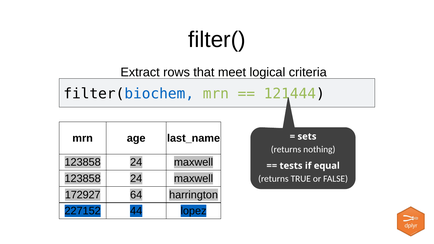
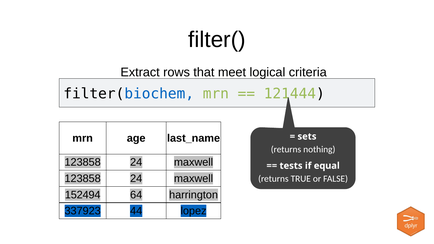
172927: 172927 -> 152494
227152: 227152 -> 337923
